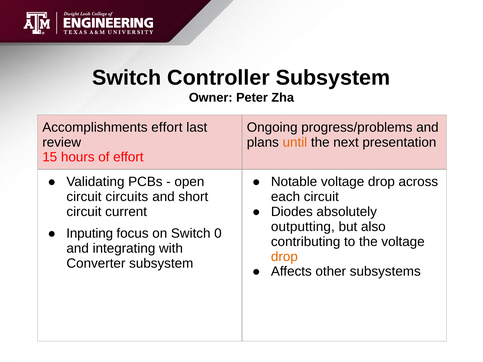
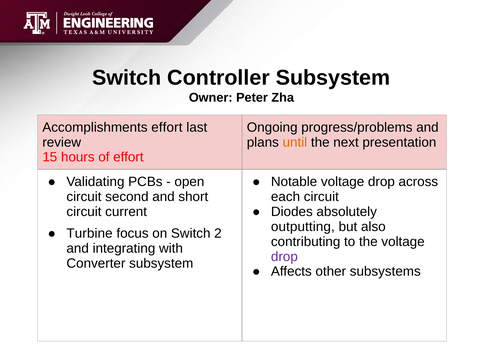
circuits: circuits -> second
Inputing: Inputing -> Turbine
0: 0 -> 2
drop at (284, 257) colour: orange -> purple
